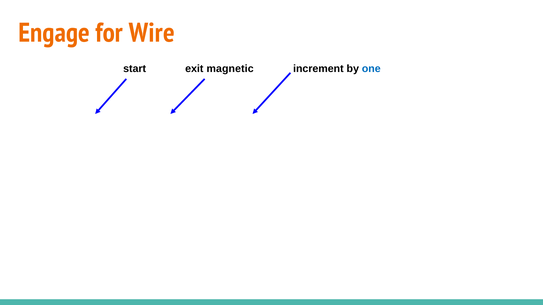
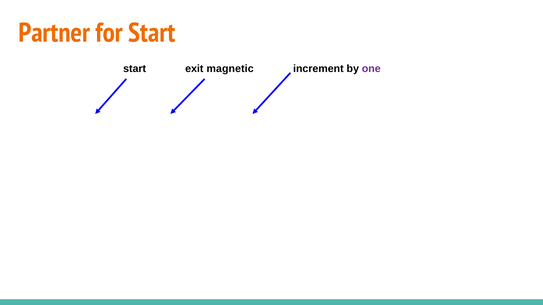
Engage: Engage -> Partner
for Wire: Wire -> Start
one colour: blue -> purple
